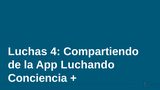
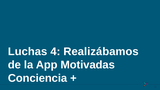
Compartiendo: Compartiendo -> Realizábamos
Luchando: Luchando -> Motivadas
